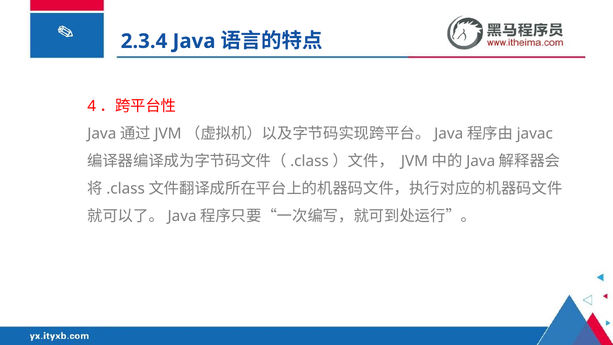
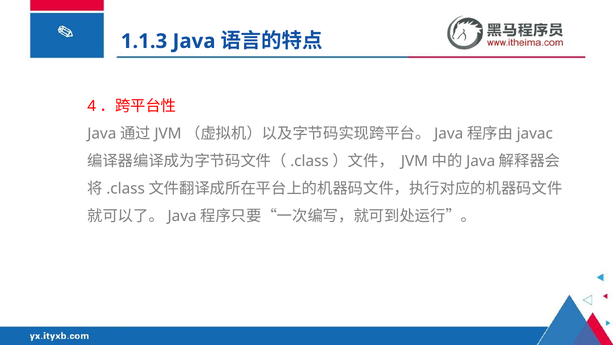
2.3.4: 2.3.4 -> 1.1.3
